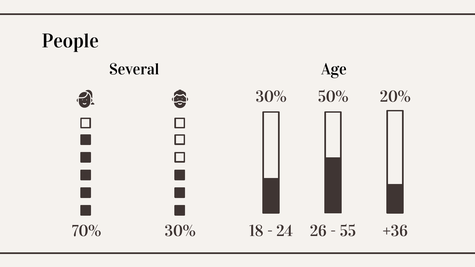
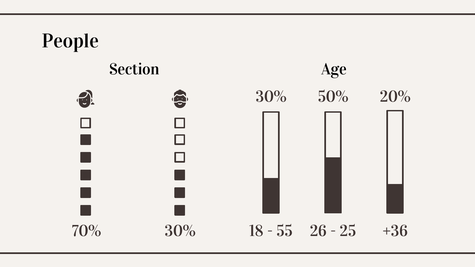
Several: Several -> Section
24: 24 -> 55
55: 55 -> 25
